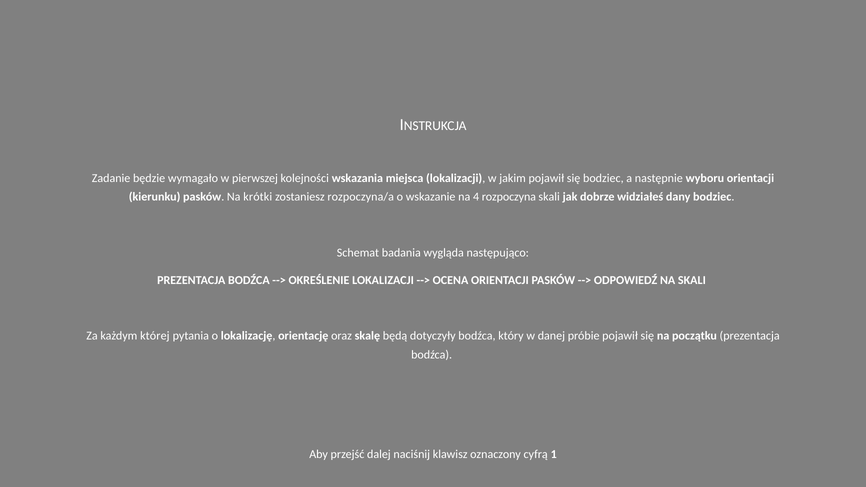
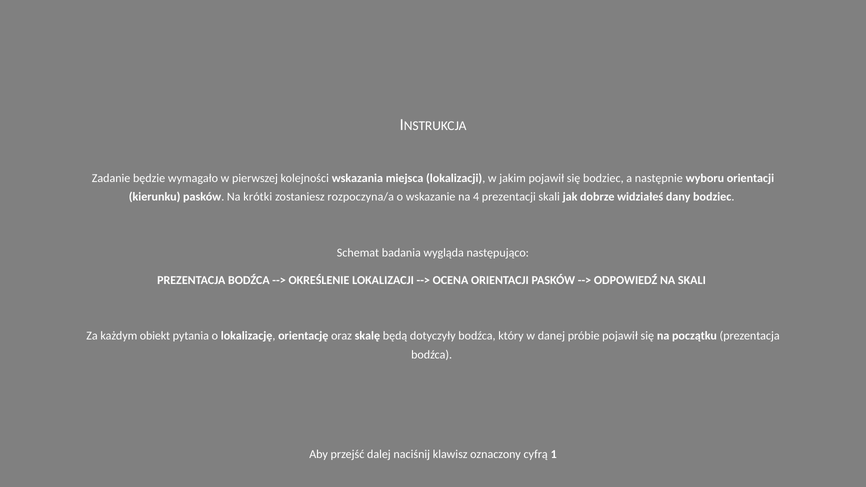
rozpoczyna: rozpoczyna -> prezentacji
której: której -> obiekt
